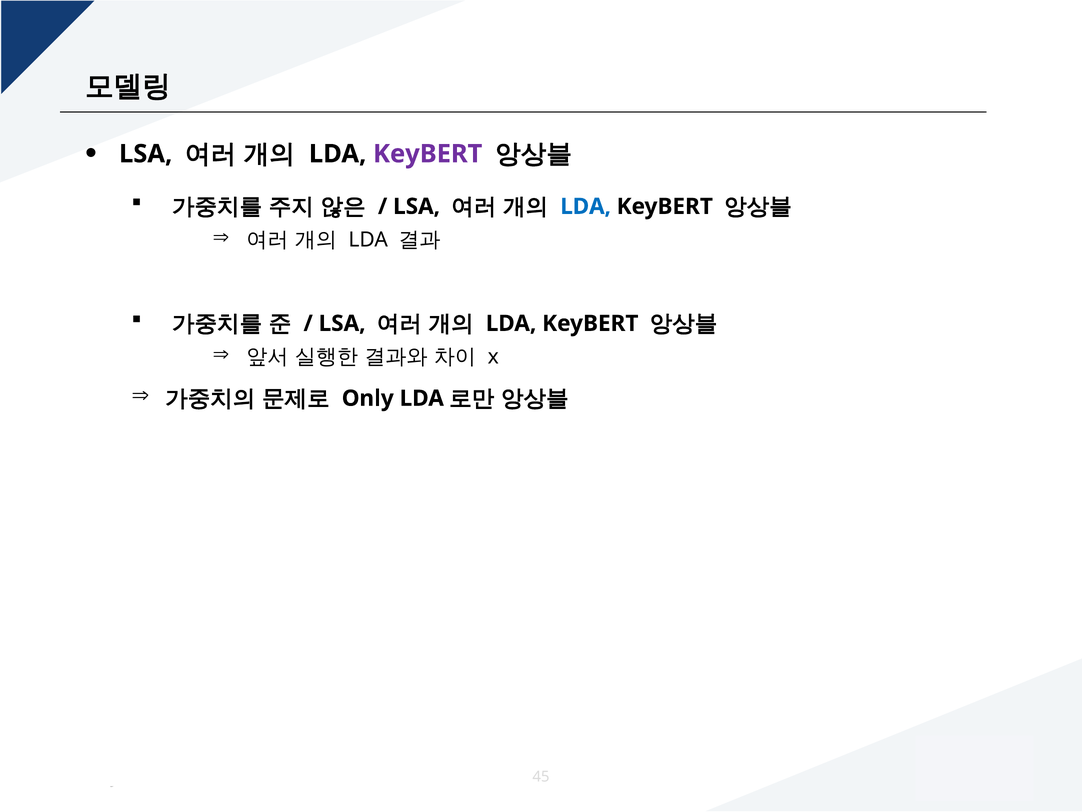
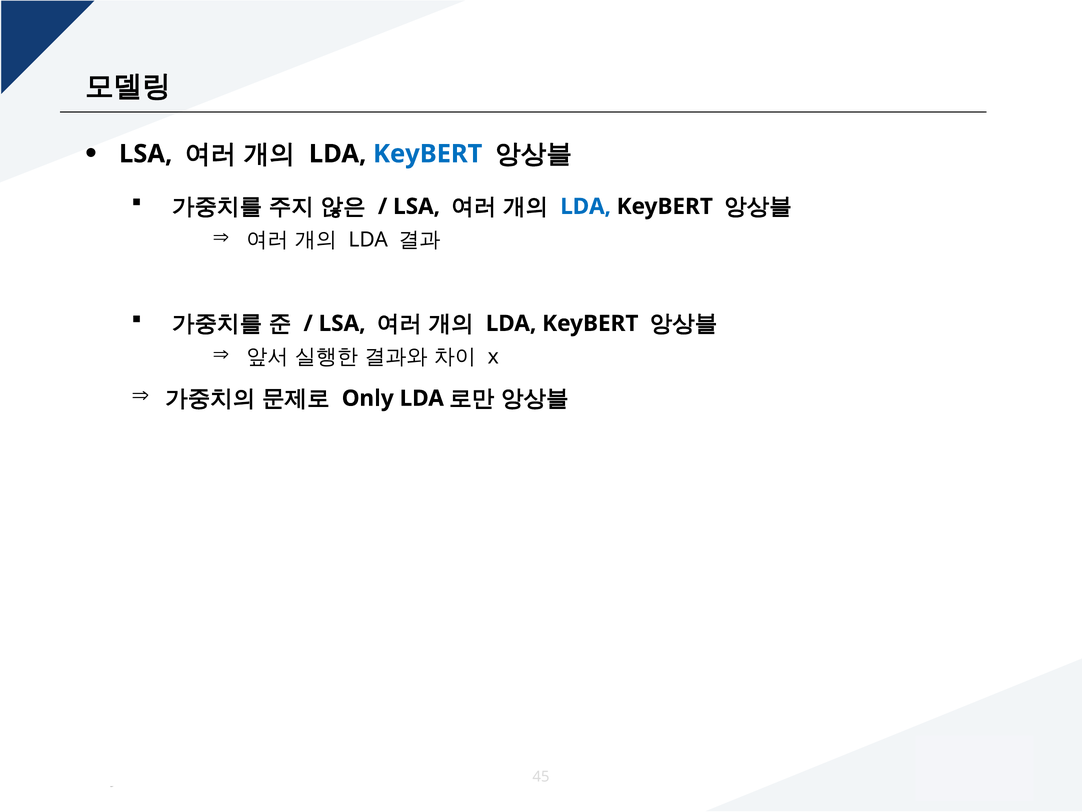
KeyBERT at (428, 154) colour: purple -> blue
